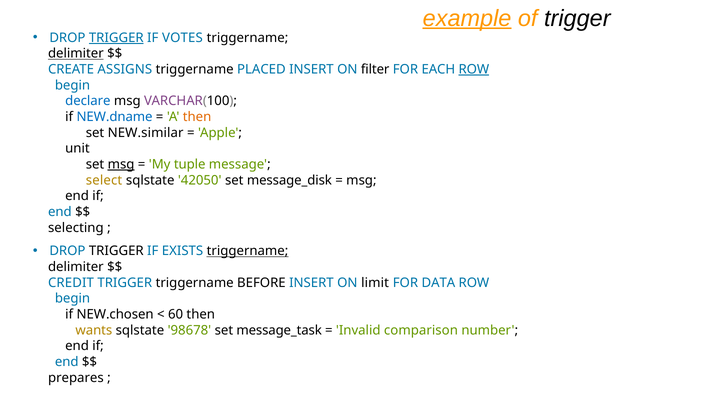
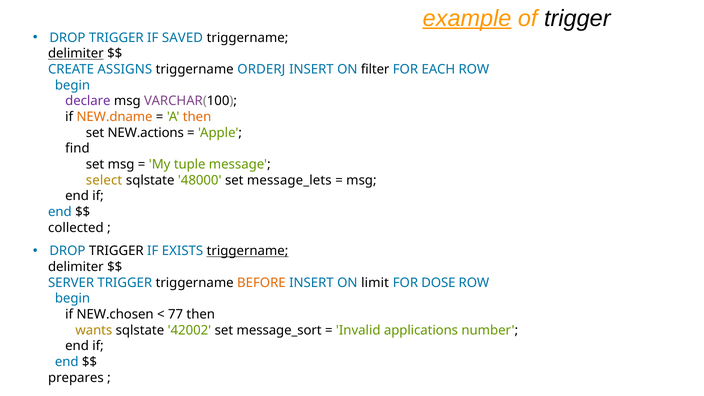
TRIGGER at (116, 38) underline: present -> none
VOTES: VOTES -> SAVED
PLACED: PLACED -> ORDERJ
ROW at (474, 69) underline: present -> none
declare colour: blue -> purple
NEW.dname colour: blue -> orange
NEW.similar: NEW.similar -> NEW.actions
unit: unit -> find
msg at (121, 164) underline: present -> none
42050: 42050 -> 48000
message_disk: message_disk -> message_lets
selecting: selecting -> collected
CREDIT: CREDIT -> SERVER
BEFORE colour: black -> orange
DATA: DATA -> DOSE
60: 60 -> 77
98678: 98678 -> 42002
message_task: message_task -> message_sort
comparison: comparison -> applications
